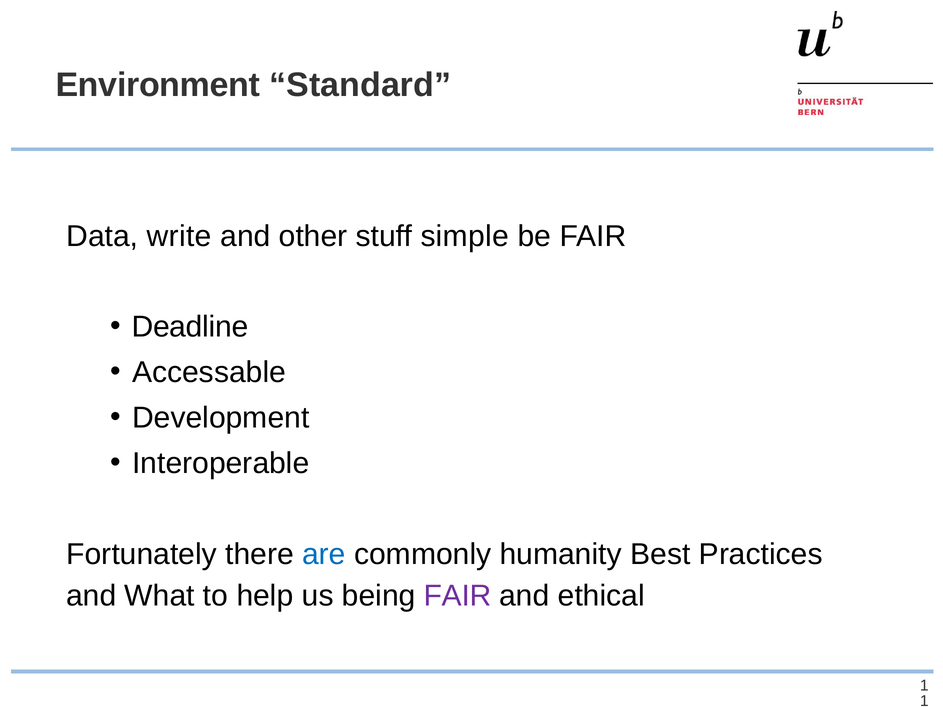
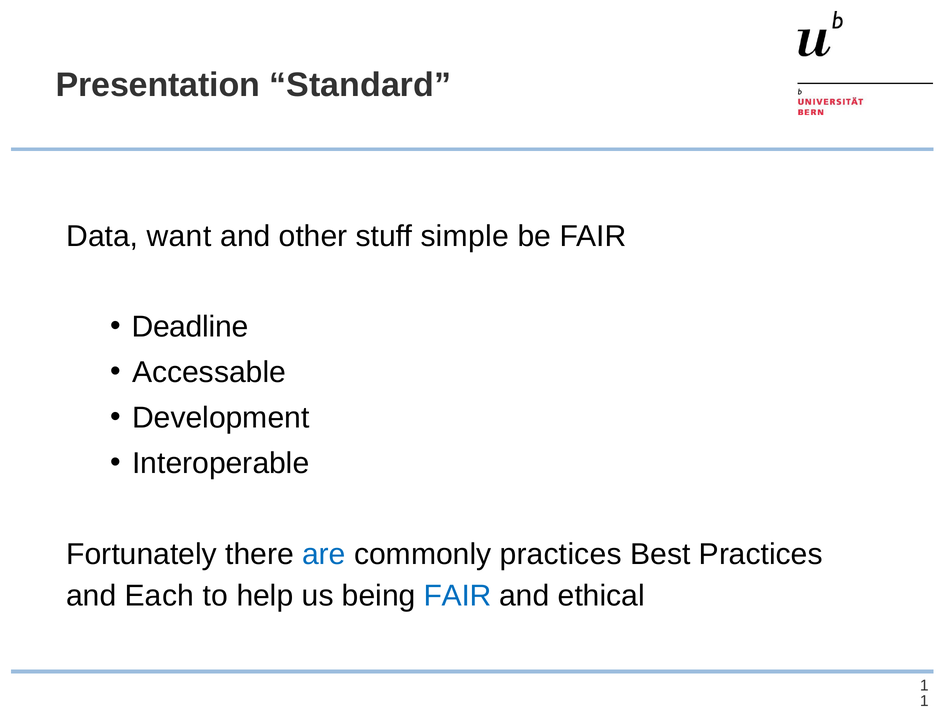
Environment: Environment -> Presentation
write: write -> want
commonly humanity: humanity -> practices
What: What -> Each
FAIR at (458, 596) colour: purple -> blue
